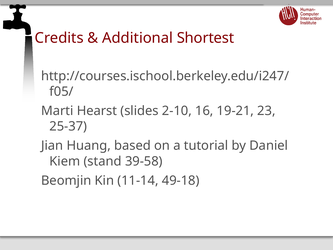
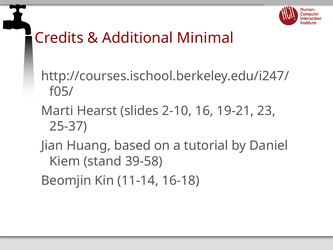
Shortest: Shortest -> Minimal
49-18: 49-18 -> 16-18
